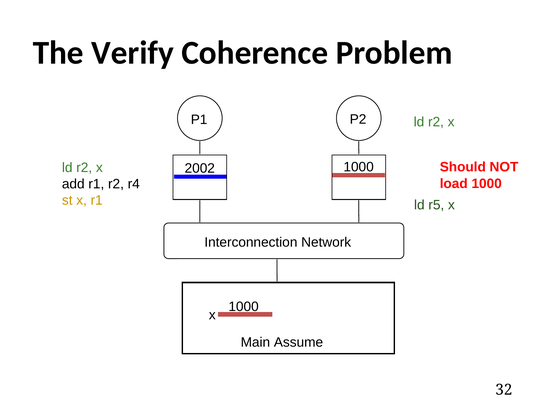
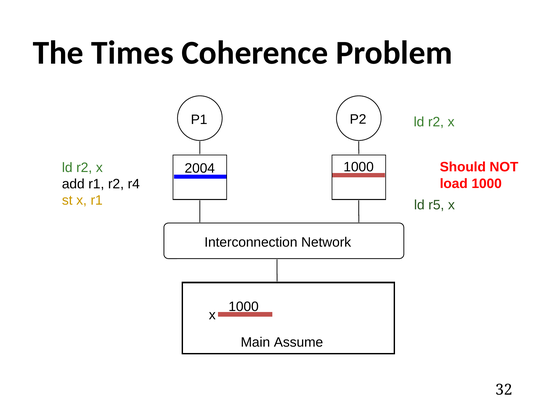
Verify: Verify -> Times
2002: 2002 -> 2004
